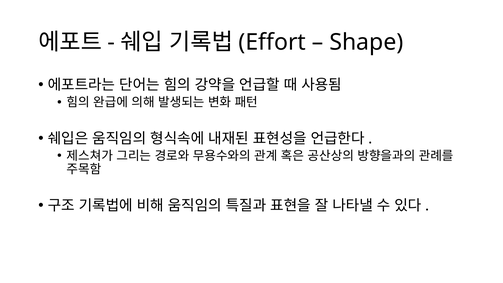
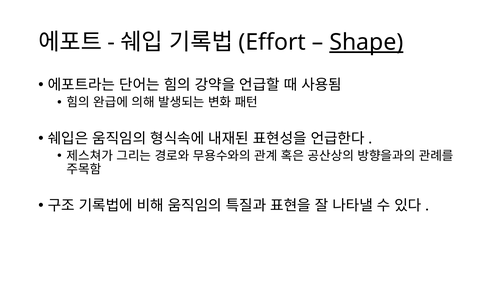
Shape underline: none -> present
